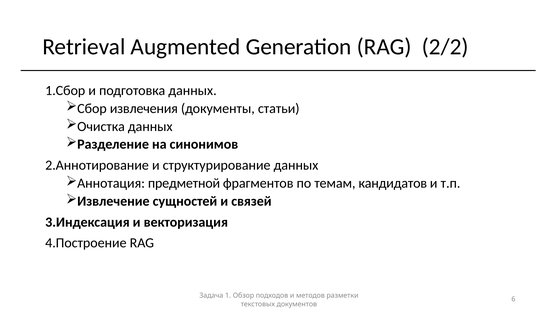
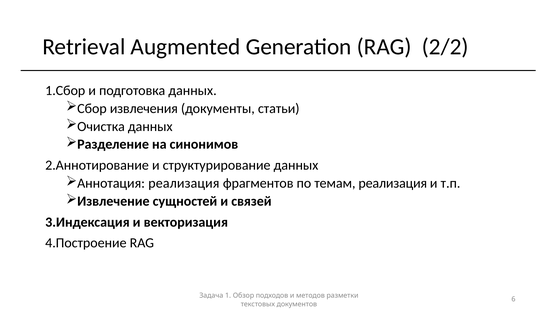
Аннотация предметной: предметной -> реализация
темам кандидатов: кандидатов -> реализация
